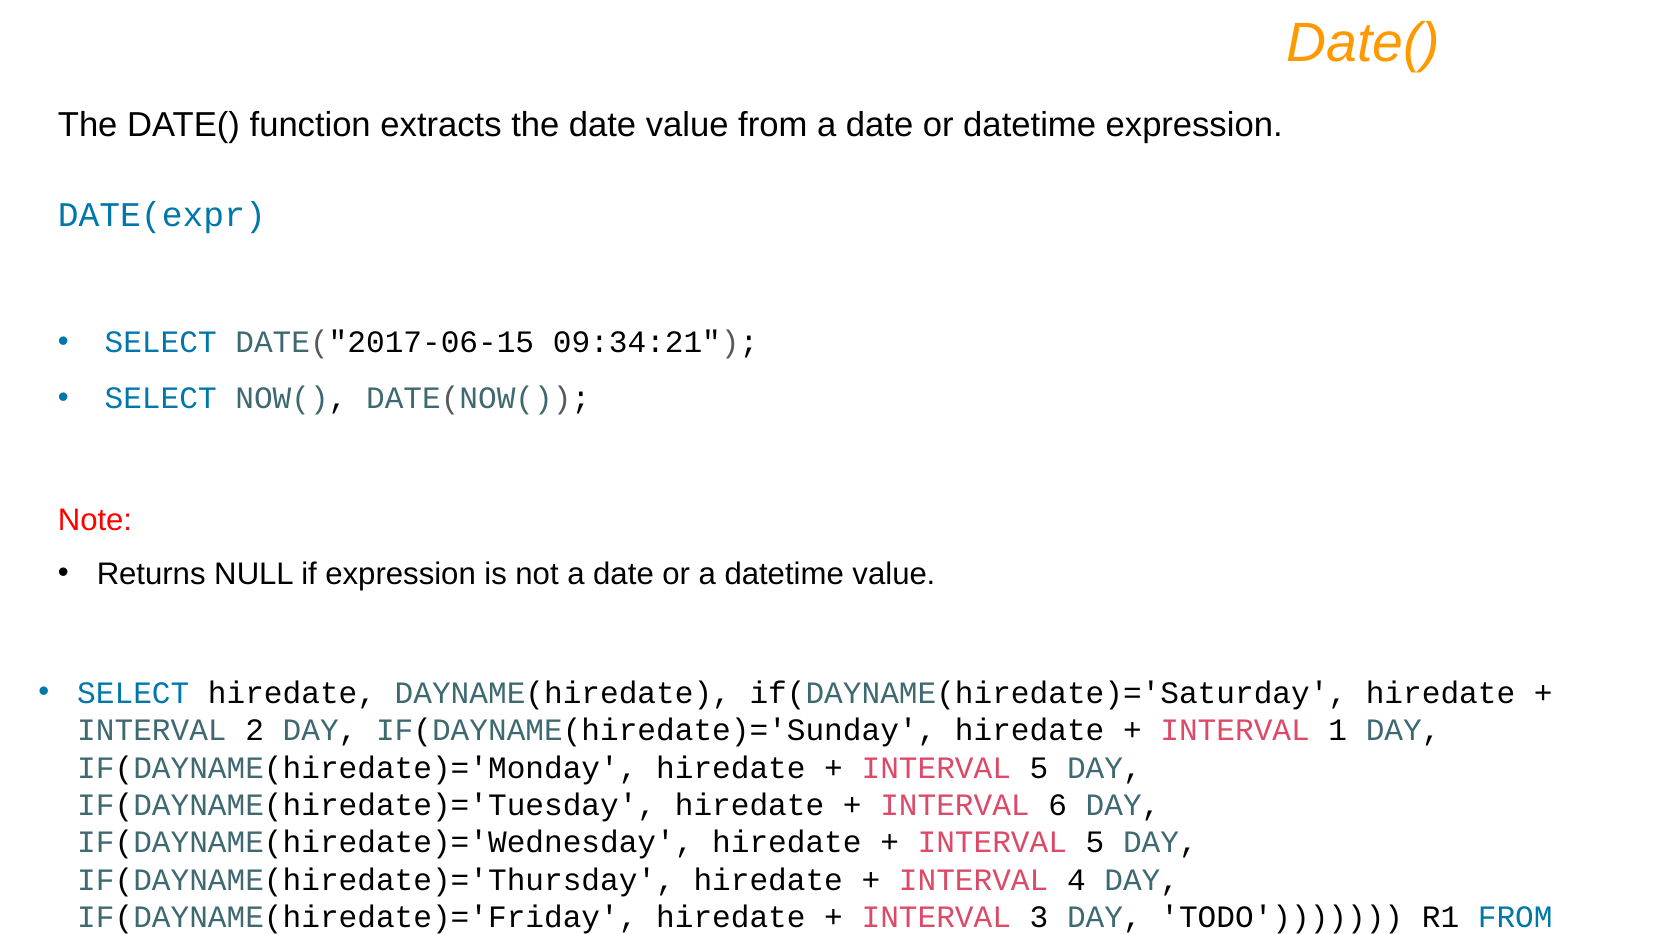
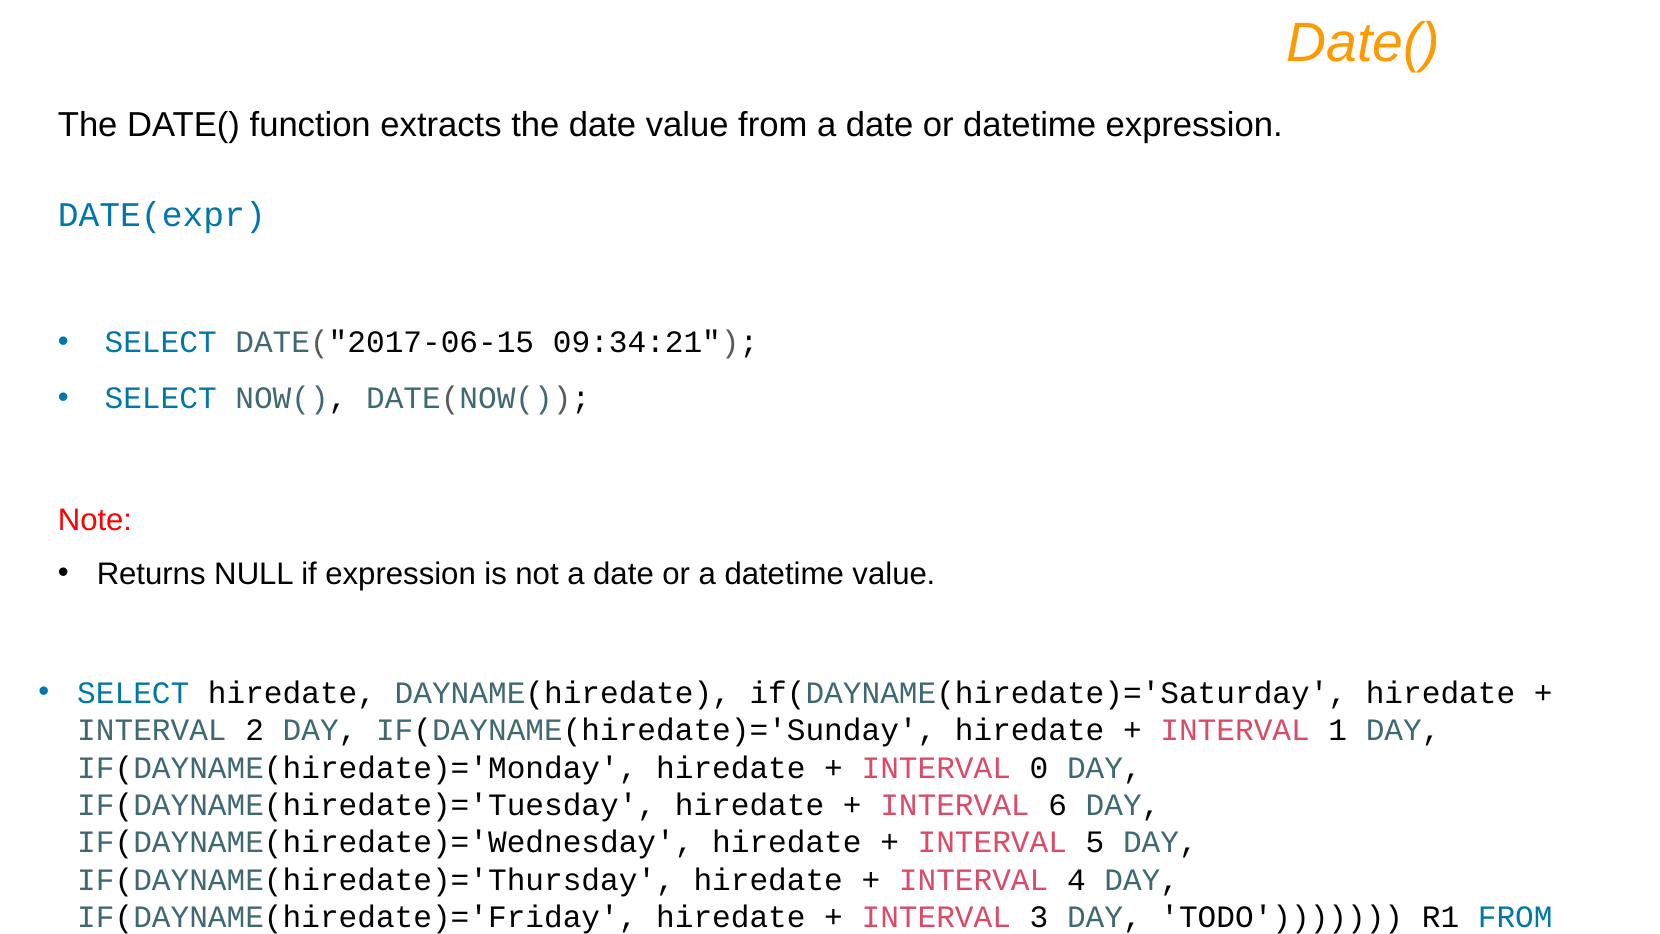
5 at (1039, 768): 5 -> 0
